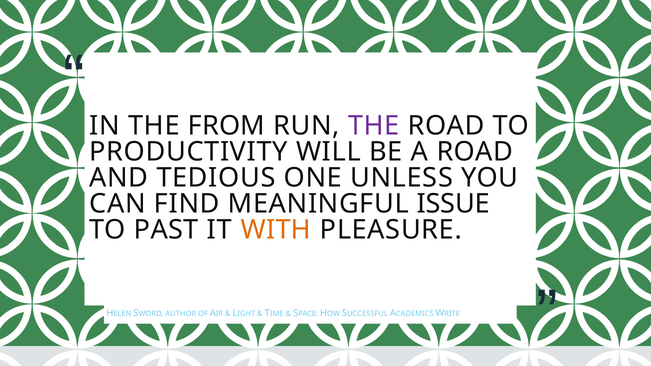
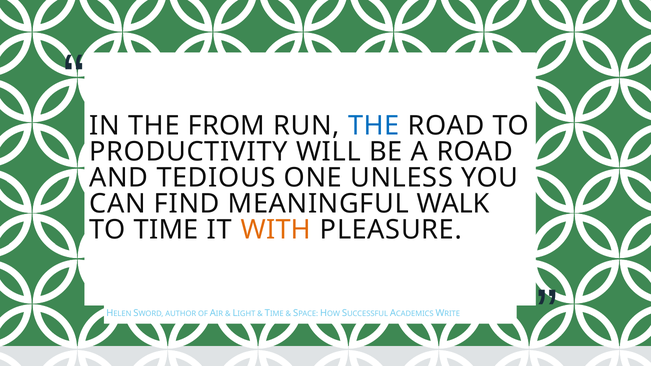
THE at (374, 126) colour: purple -> blue
ISSUE: ISSUE -> WALK
TO PAST: PAST -> TIME
